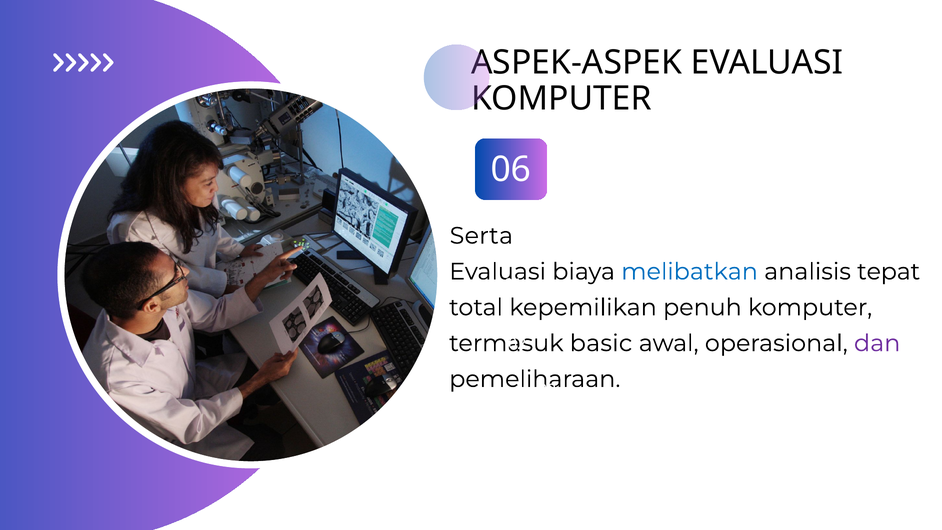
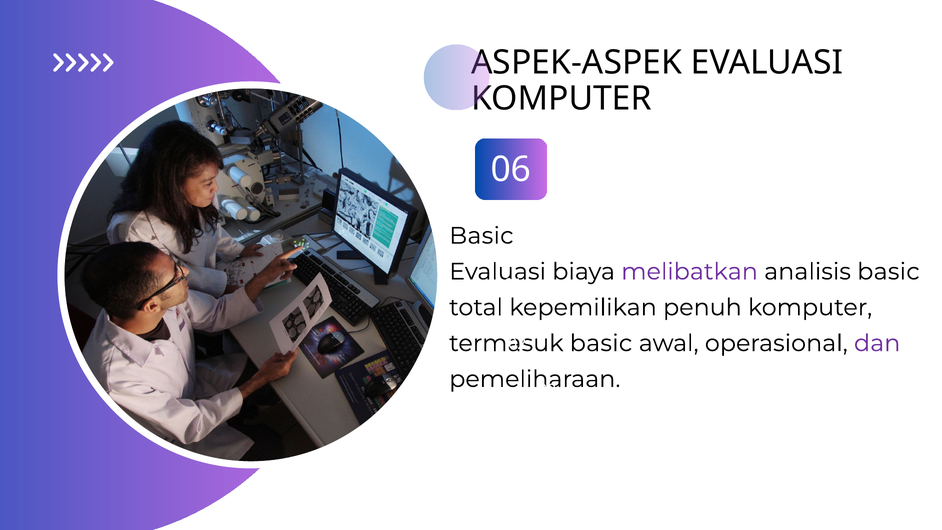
Serta at (481, 236): Serta -> Basic
melibatkan colour: blue -> purple
analisis tepat: tepat -> basic
